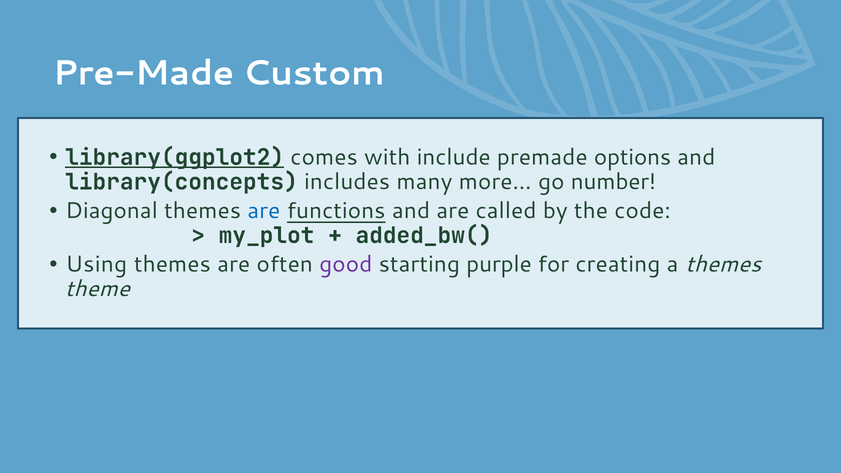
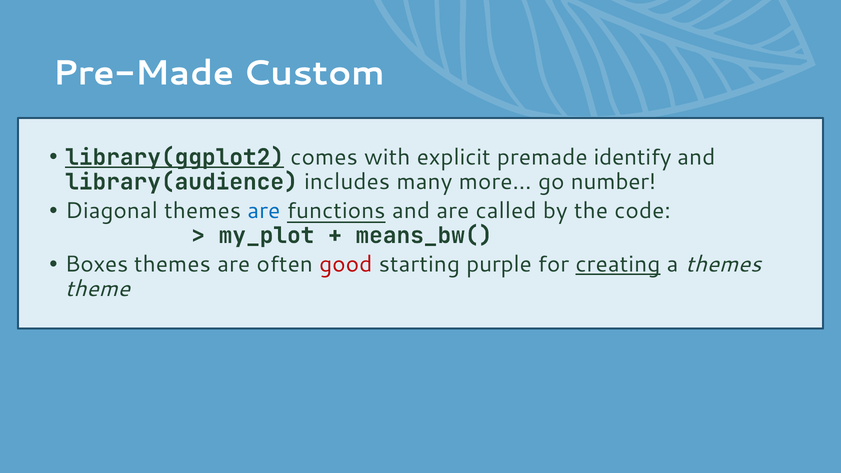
include: include -> explicit
options: options -> identify
library(concepts: library(concepts -> library(audience
added_bw(: added_bw( -> means_bw(
Using: Using -> Boxes
good colour: purple -> red
creating underline: none -> present
